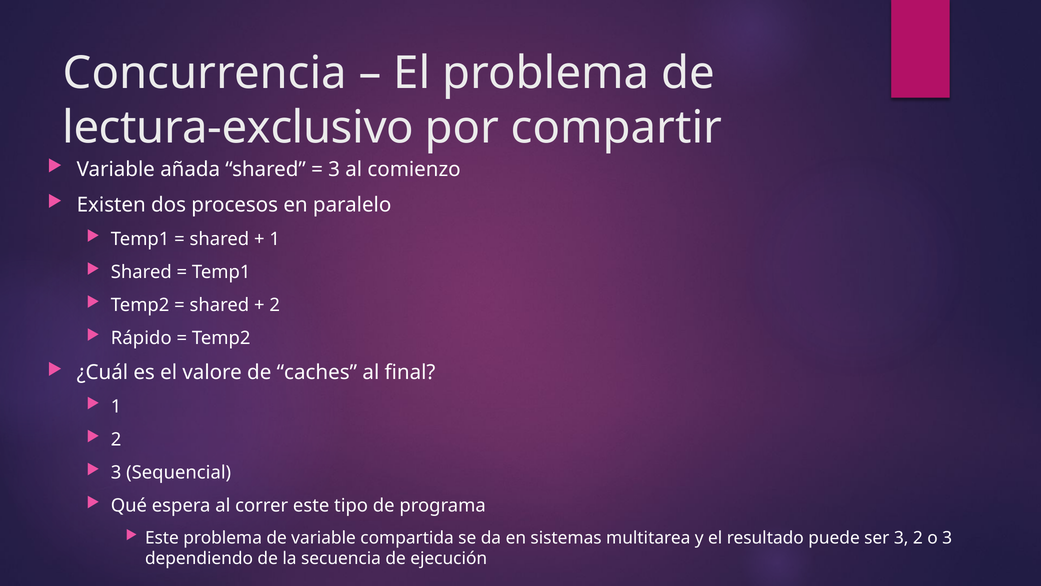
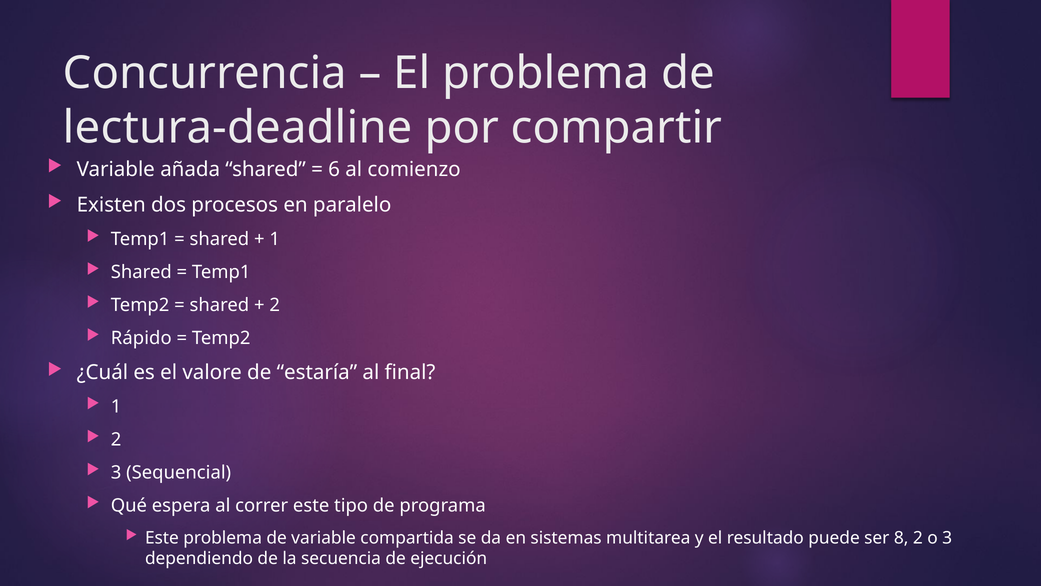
lectura-exclusivo: lectura-exclusivo -> lectura-deadline
3 at (334, 169): 3 -> 6
caches: caches -> estaría
ser 3: 3 -> 8
